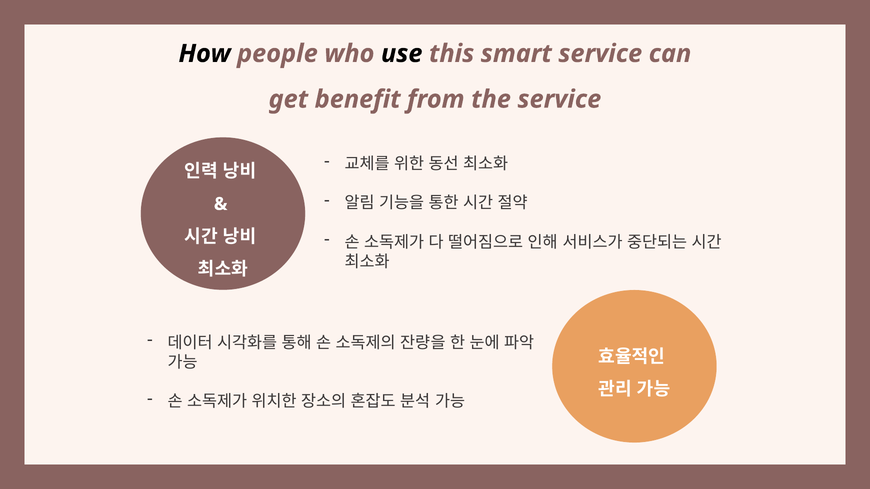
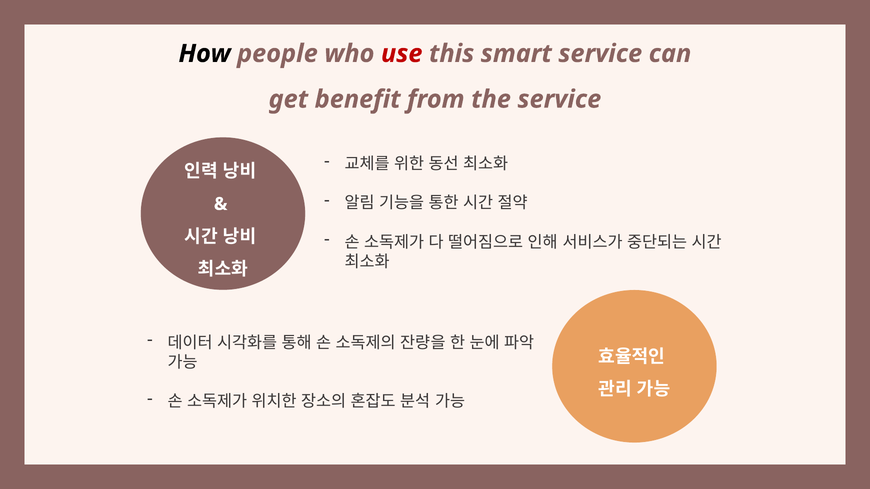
use colour: black -> red
